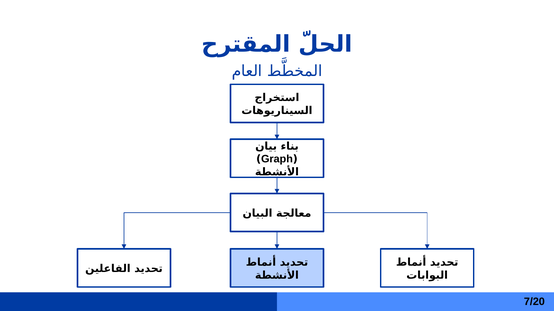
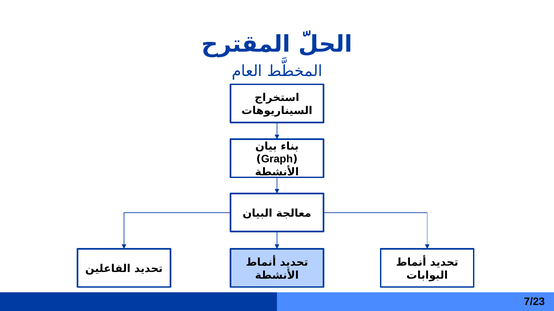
7/20: 7/20 -> 7/23
